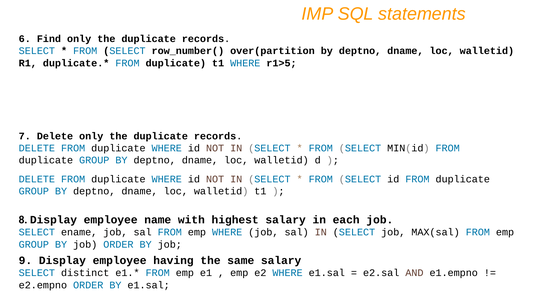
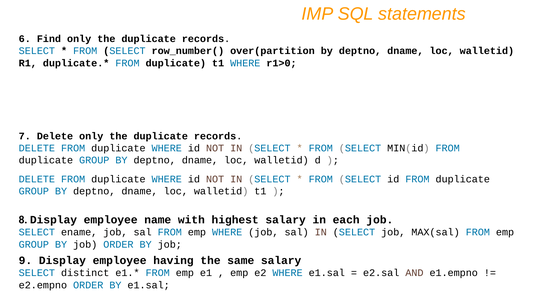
r1>5: r1>5 -> r1>0
